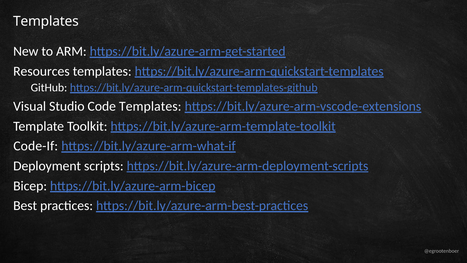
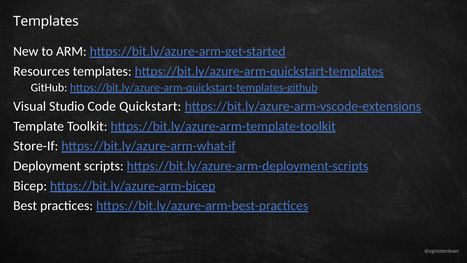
Code Templates: Templates -> Quickstart
Code-If: Code-If -> Store-If
